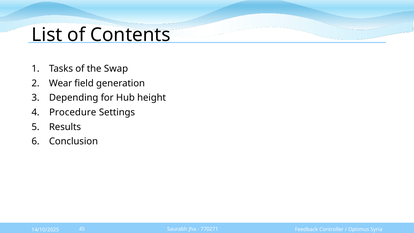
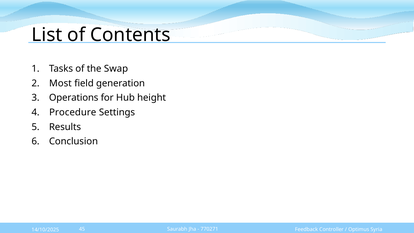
Wear: Wear -> Most
Depending: Depending -> Operations
